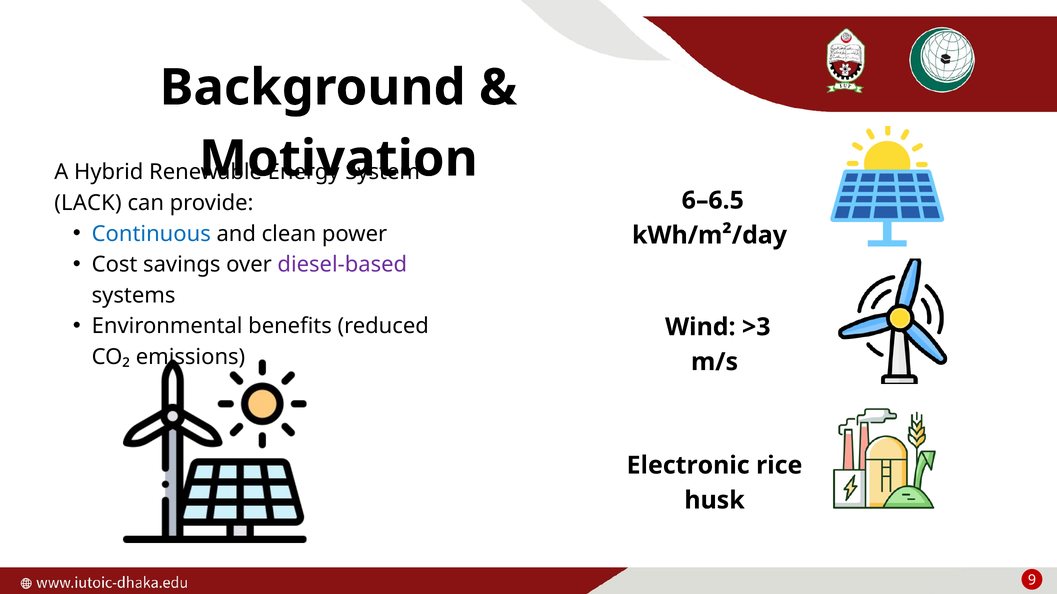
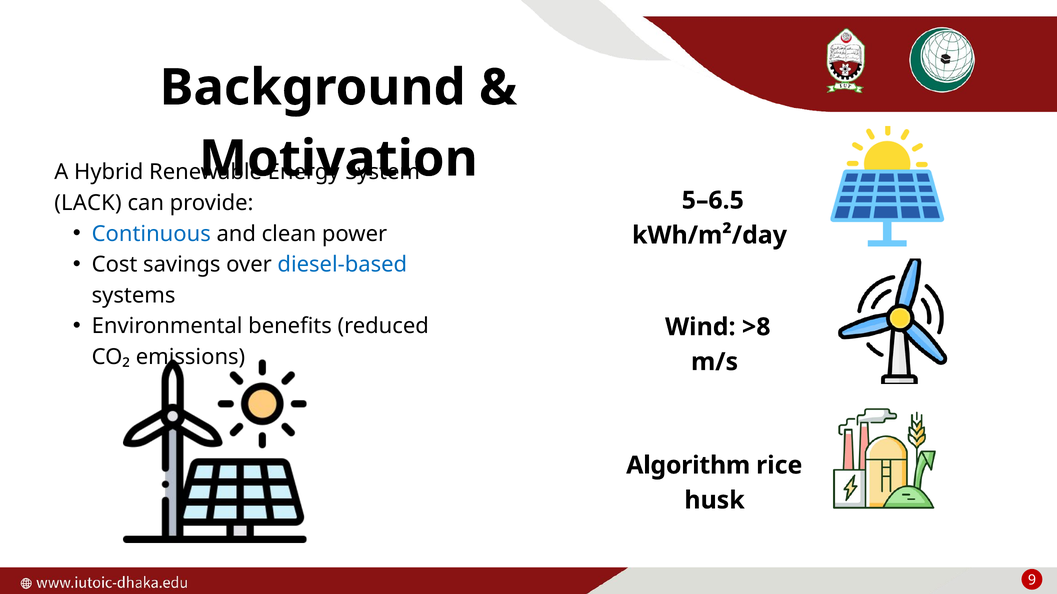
6–6.5: 6–6.5 -> 5–6.5
diesel-based colour: purple -> blue
>3: >3 -> >8
Electronic: Electronic -> Algorithm
